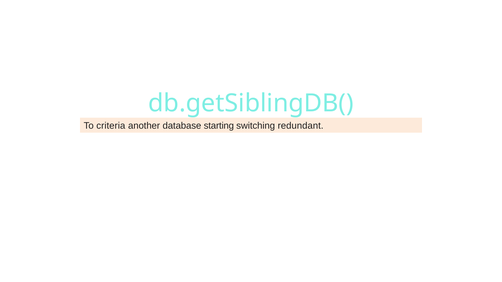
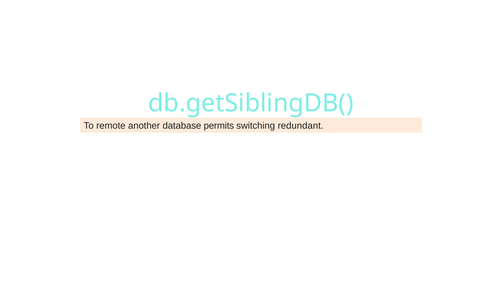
criteria: criteria -> remote
starting: starting -> permits
